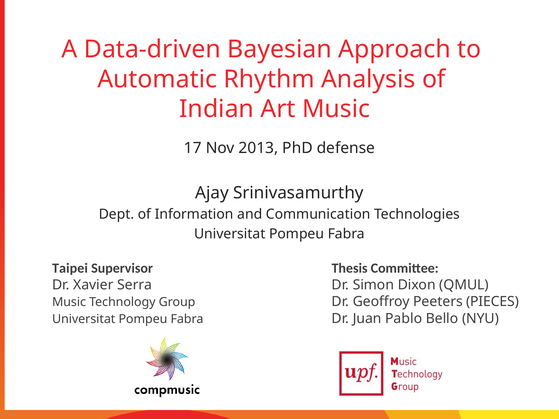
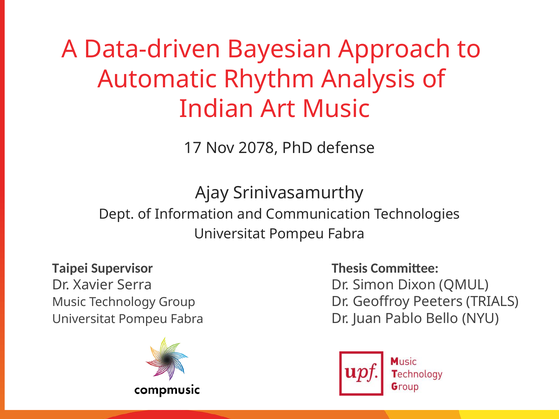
2013: 2013 -> 2078
PIECES: PIECES -> TRIALS
